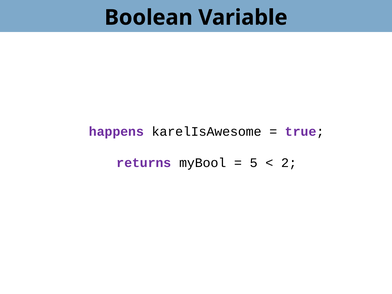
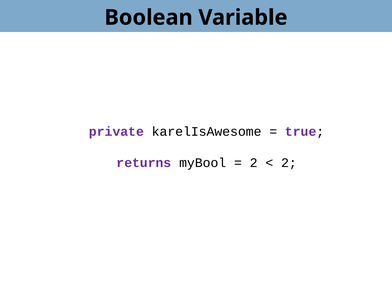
happens: happens -> private
5 at (254, 163): 5 -> 2
